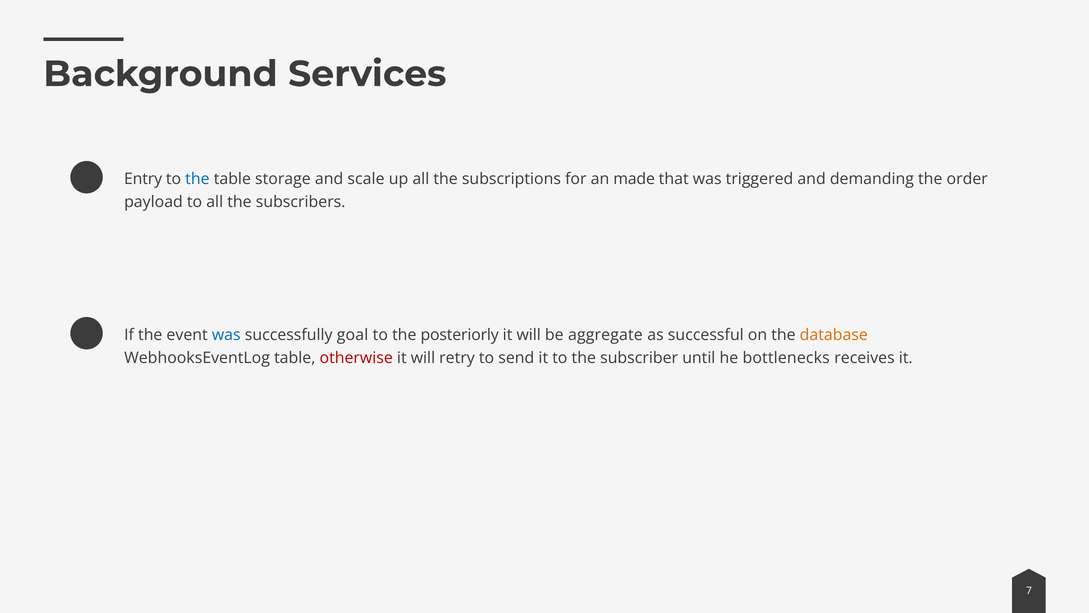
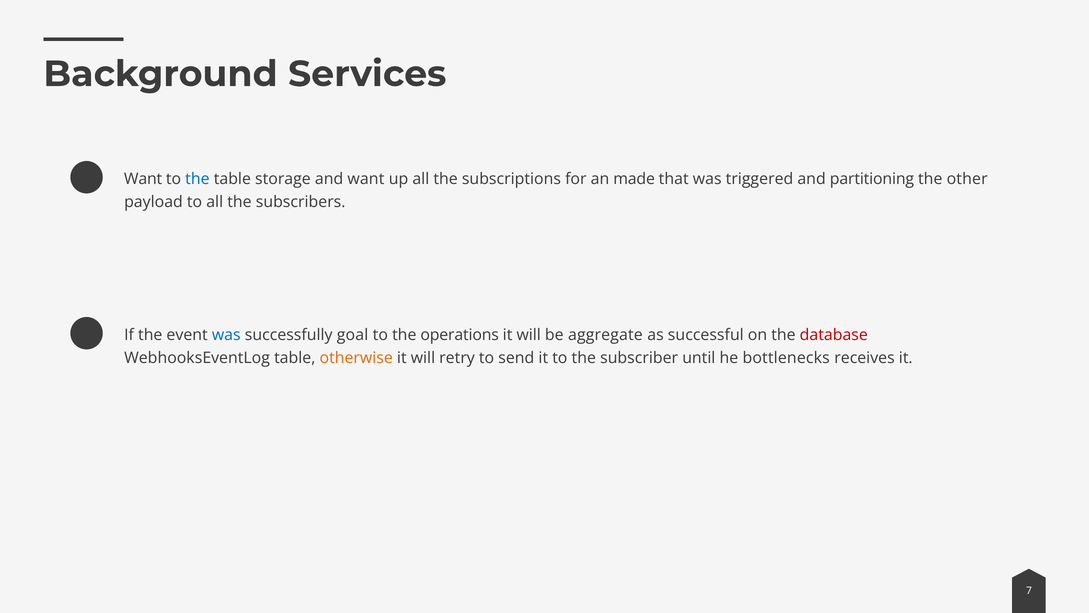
Entry at (143, 179): Entry -> Want
and scale: scale -> want
demanding: demanding -> partitioning
order: order -> other
posteriorly: posteriorly -> operations
database colour: orange -> red
otherwise colour: red -> orange
